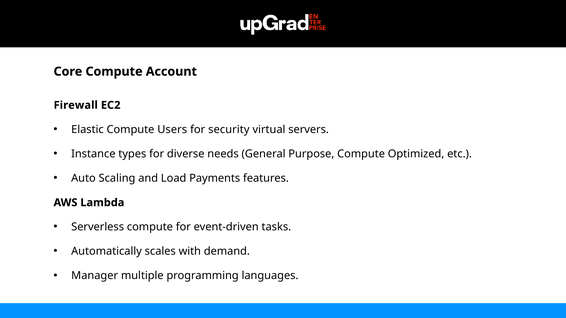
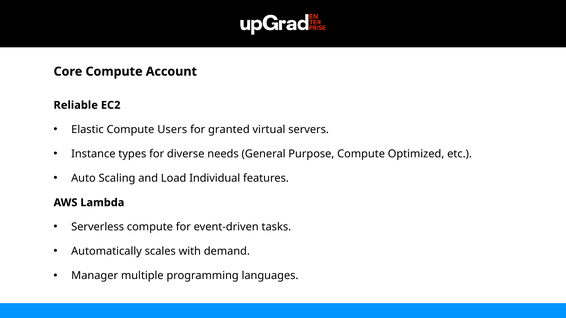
Firewall: Firewall -> Reliable
security: security -> granted
Payments: Payments -> Individual
